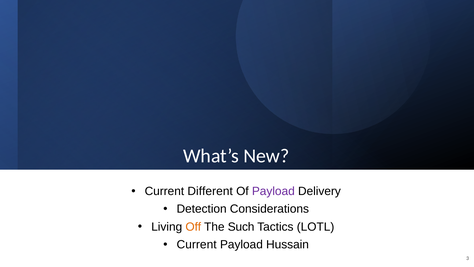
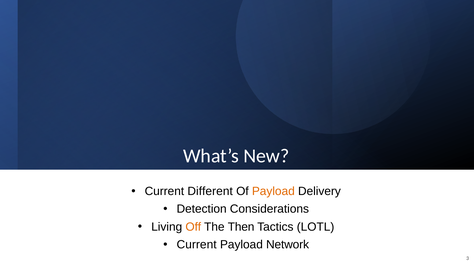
Payload at (273, 191) colour: purple -> orange
Such: Such -> Then
Hussain: Hussain -> Network
